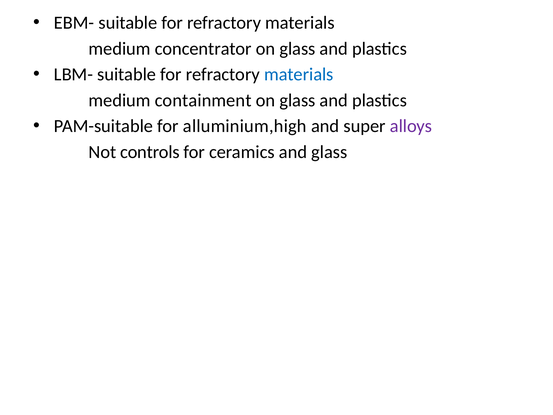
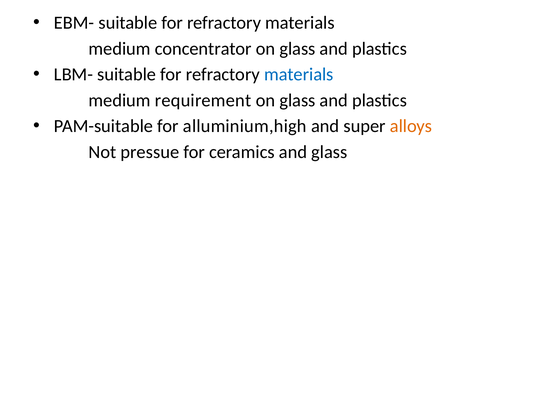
containment: containment -> requirement
alloys colour: purple -> orange
controls: controls -> pressue
